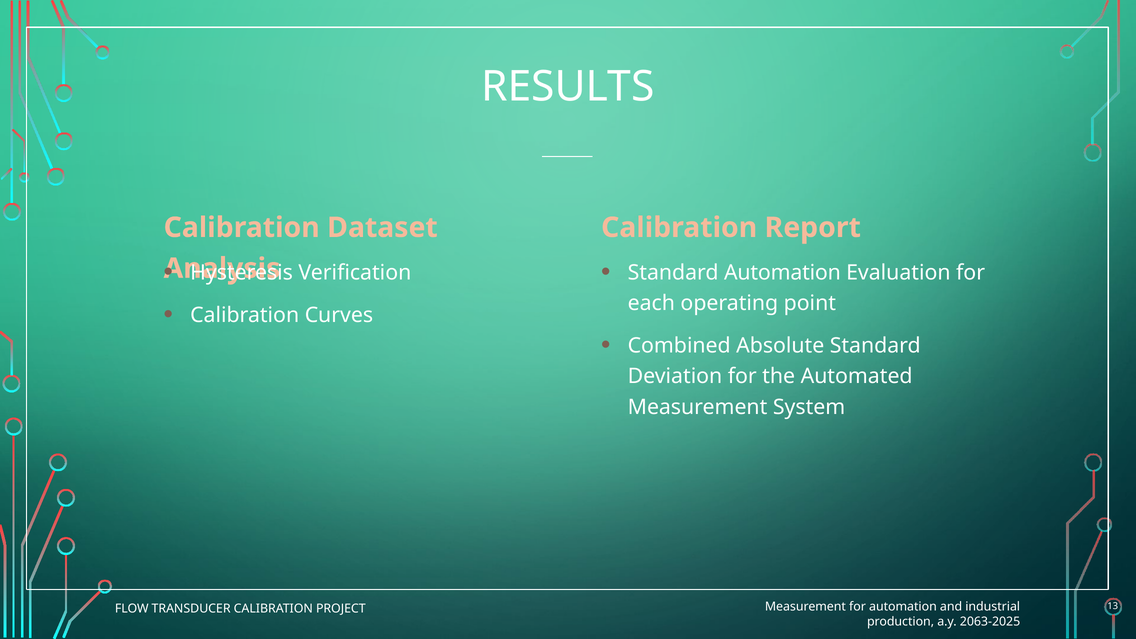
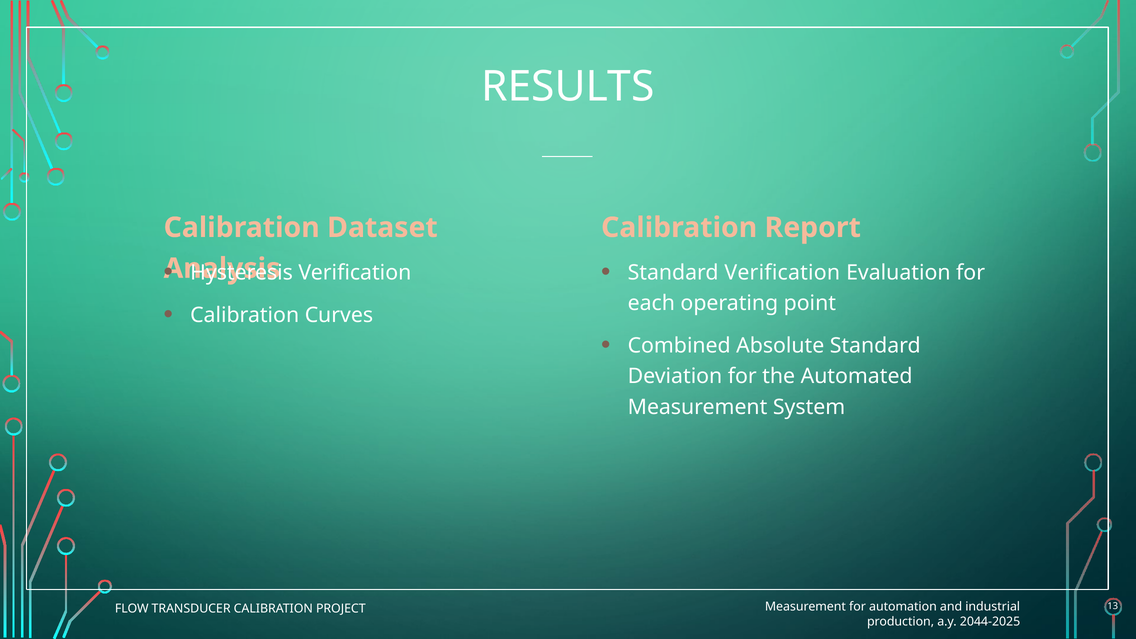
Standard Automation: Automation -> Verification
2063-2025: 2063-2025 -> 2044-2025
